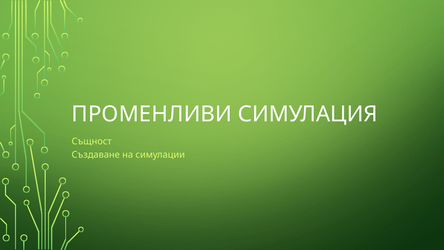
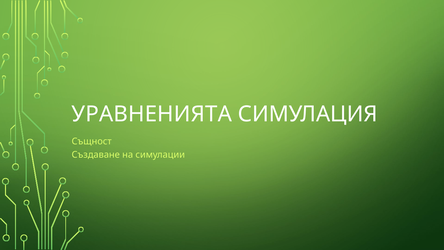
ПРОМЕНЛИВИ: ПРОМЕНЛИВИ -> УРАВНЕНИЯТА
